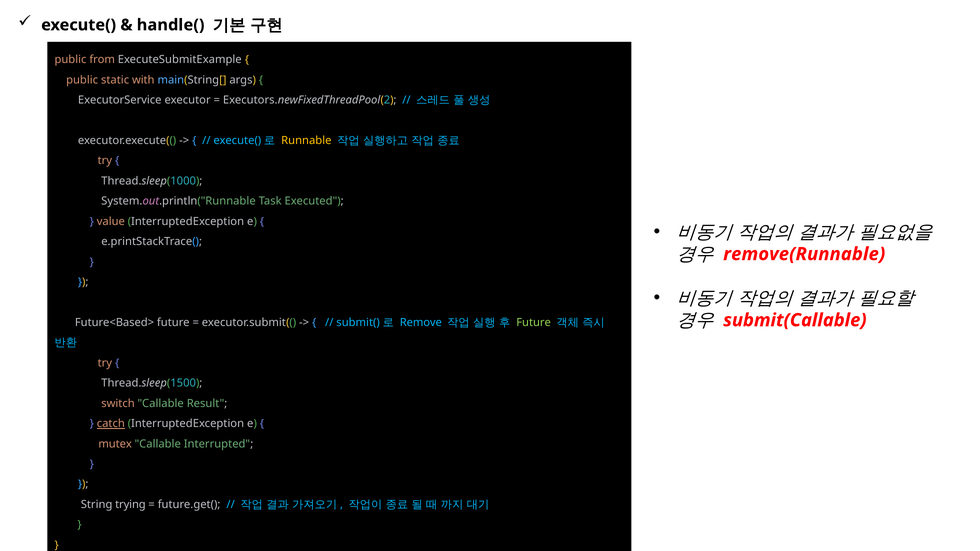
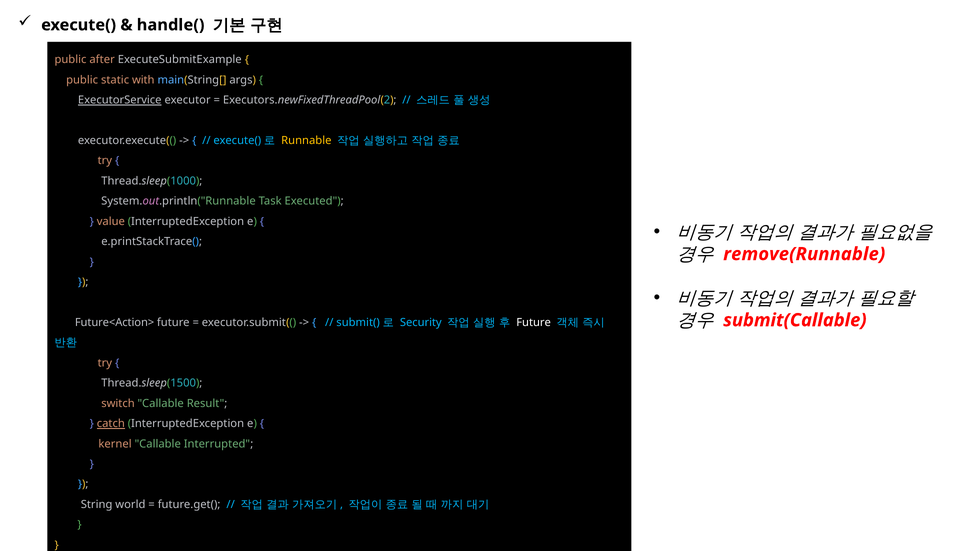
from: from -> after
ExecutorService underline: none -> present
Future<Based>: Future<Based> -> Future<Action>
Remove: Remove -> Security
Future at (534, 323) colour: light green -> white
mutex: mutex -> kernel
trying: trying -> world
